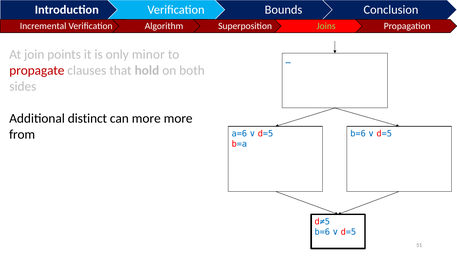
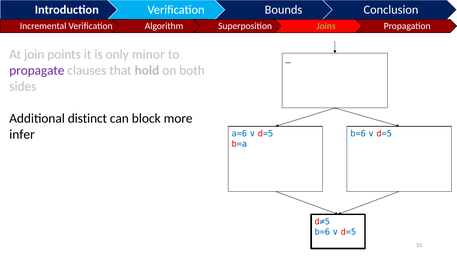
propagate colour: red -> purple
can more: more -> block
from: from -> infer
